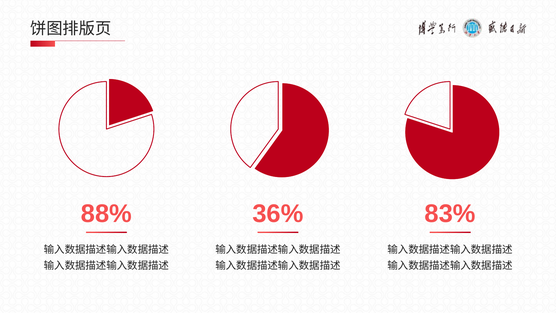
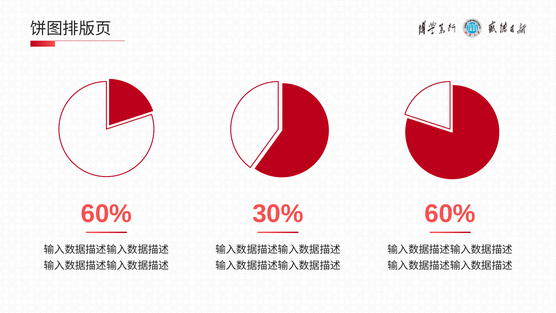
88% at (106, 213): 88% -> 60%
36%: 36% -> 30%
83% at (450, 213): 83% -> 60%
